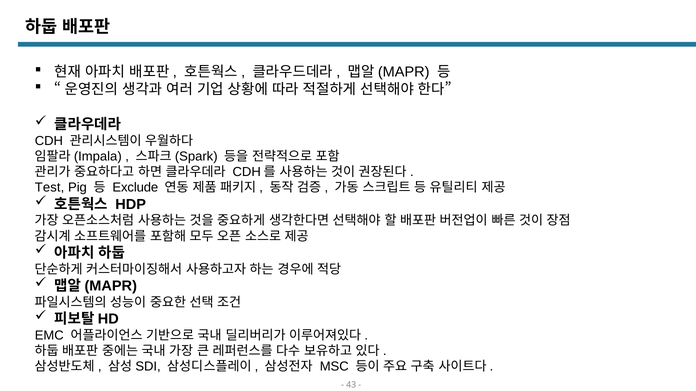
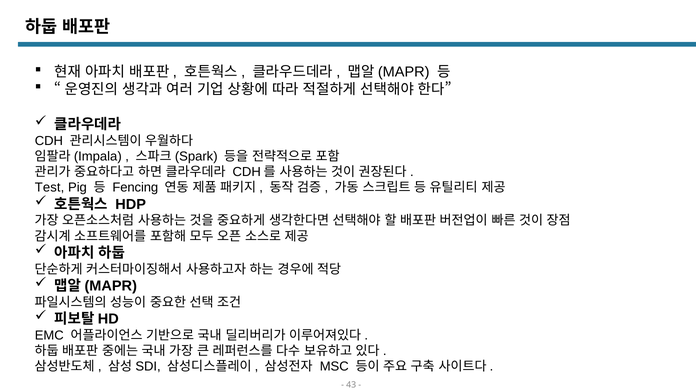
Exclude: Exclude -> Fencing
